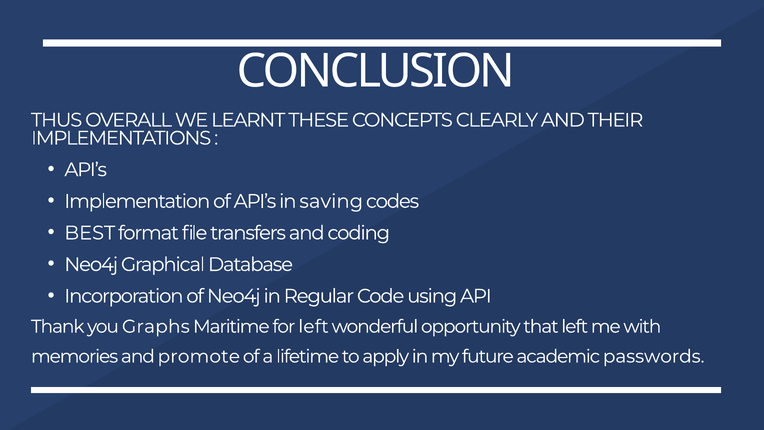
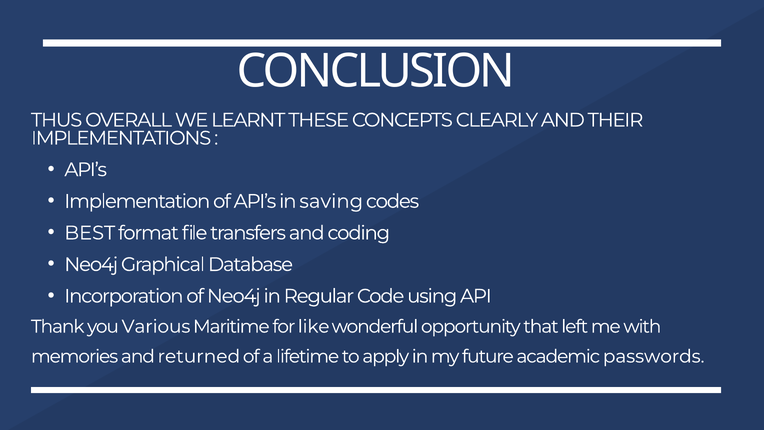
Graphs: Graphs -> Various
for left: left -> like
promote: promote -> returned
